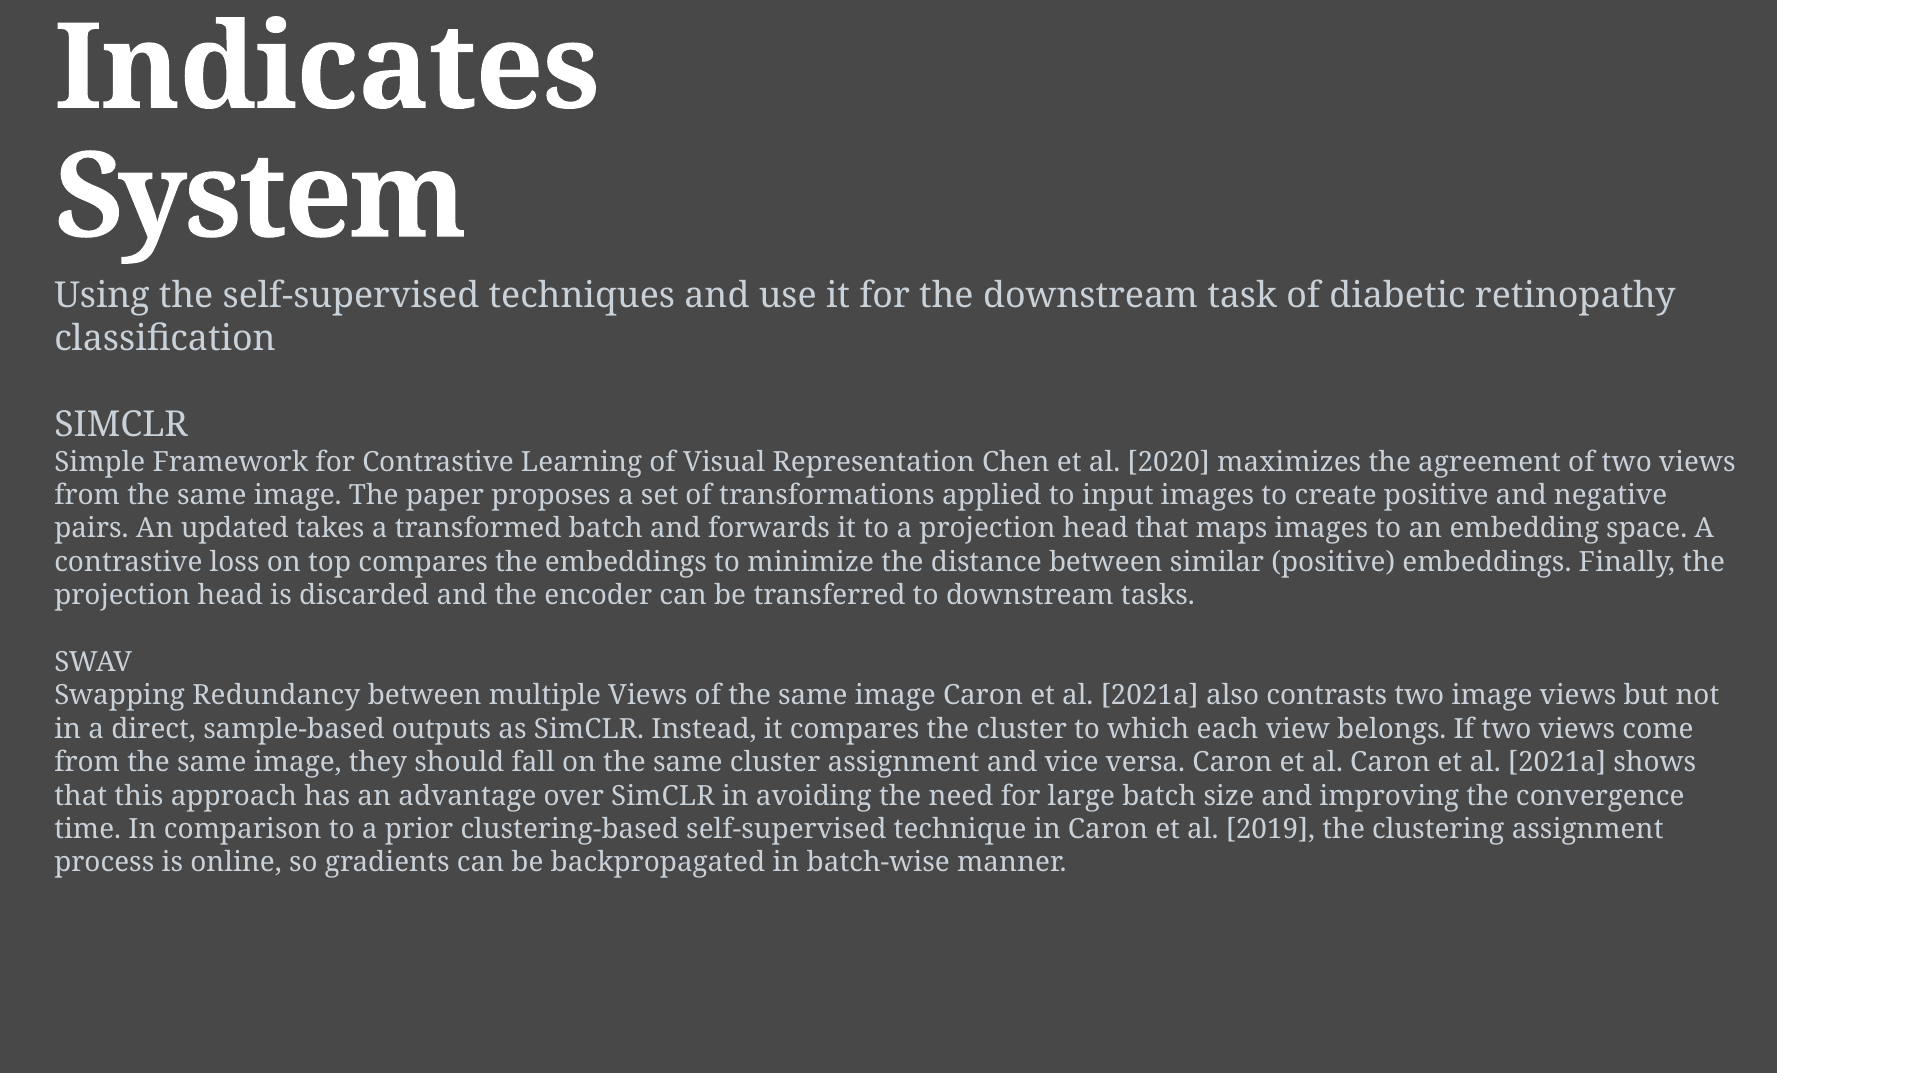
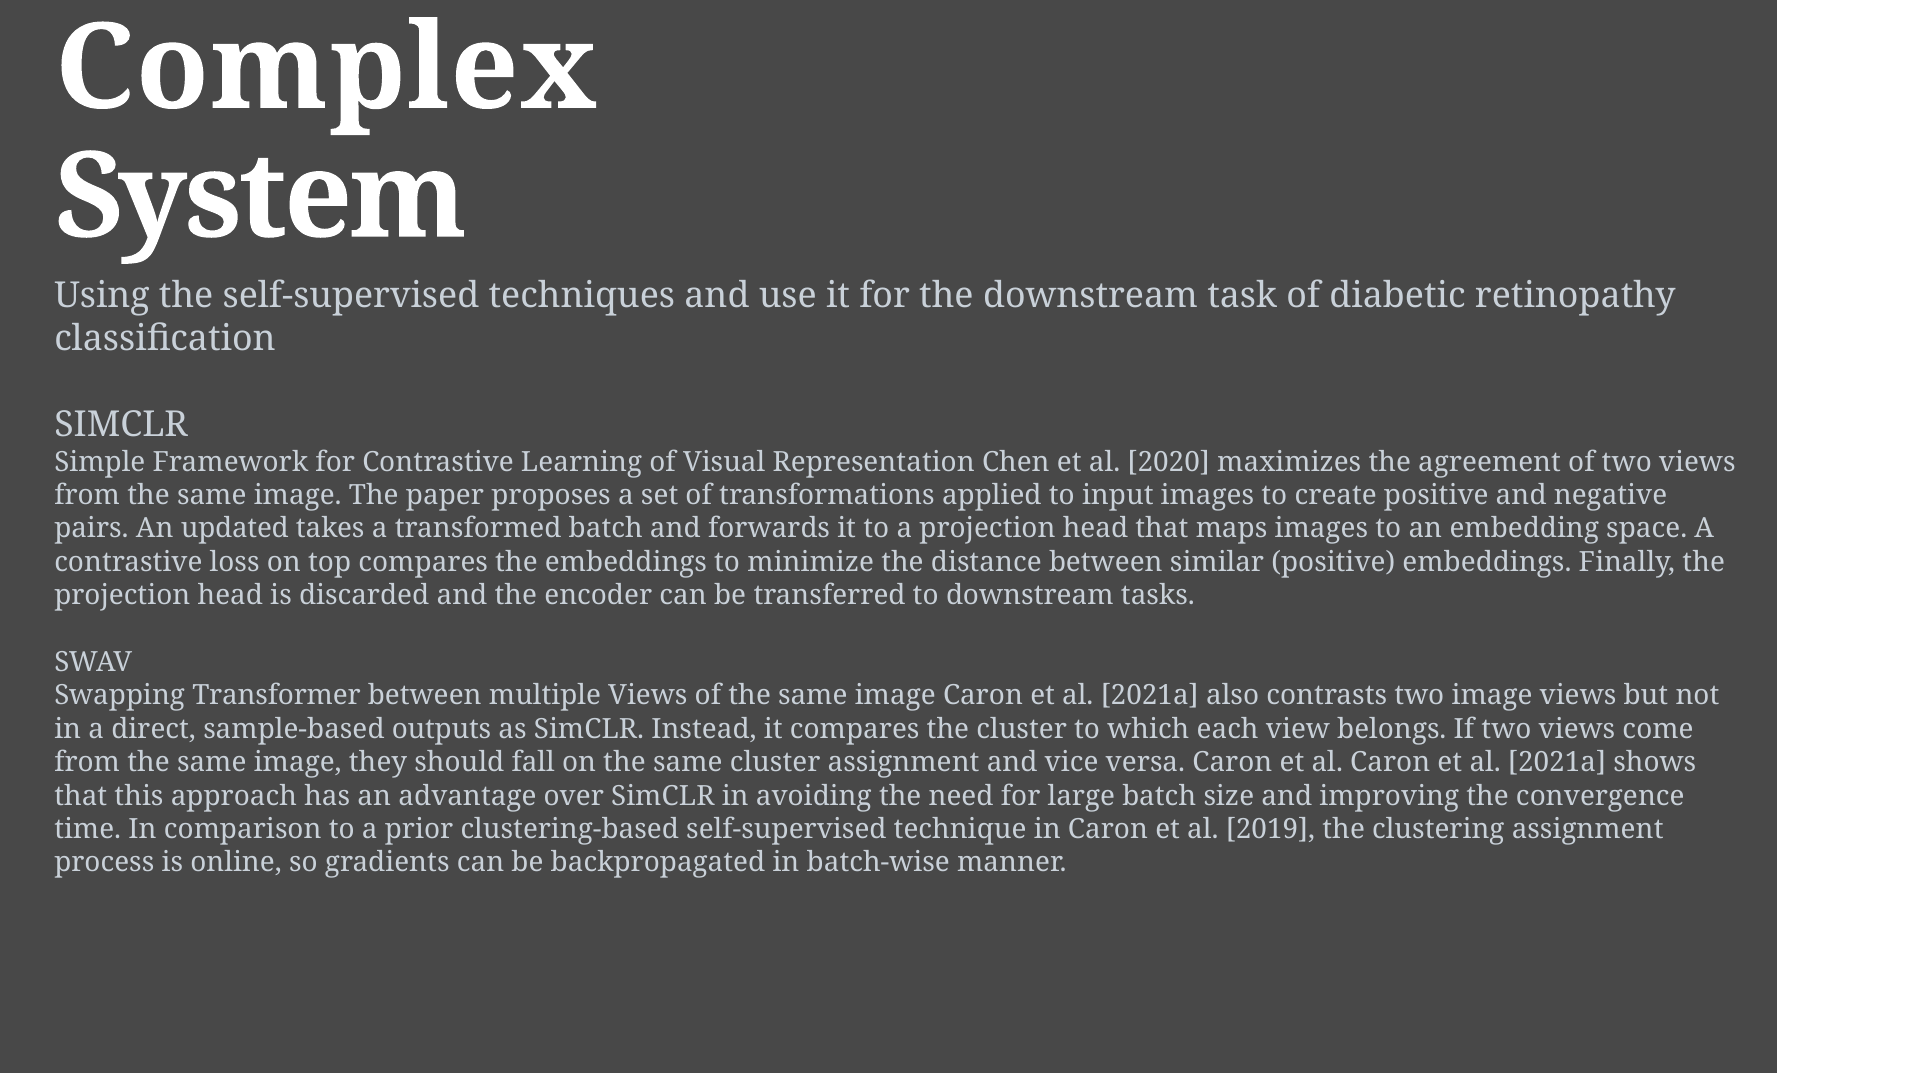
Indicates: Indicates -> Complex
Redundancy: Redundancy -> Transformer
